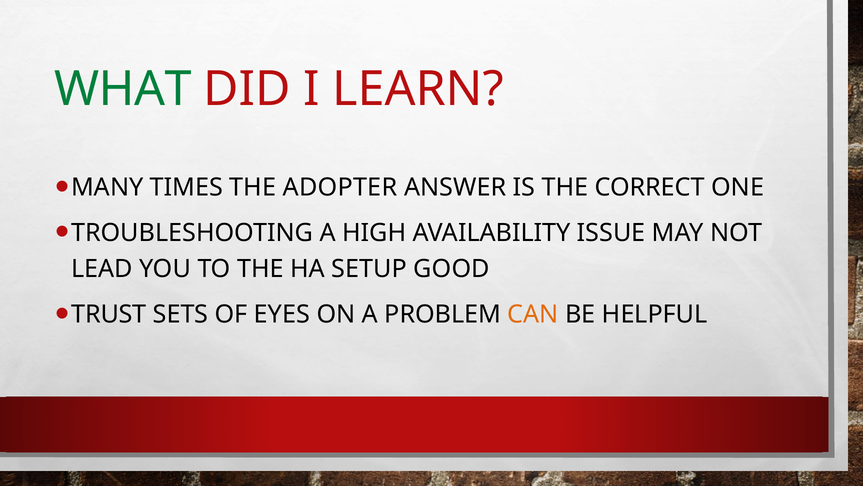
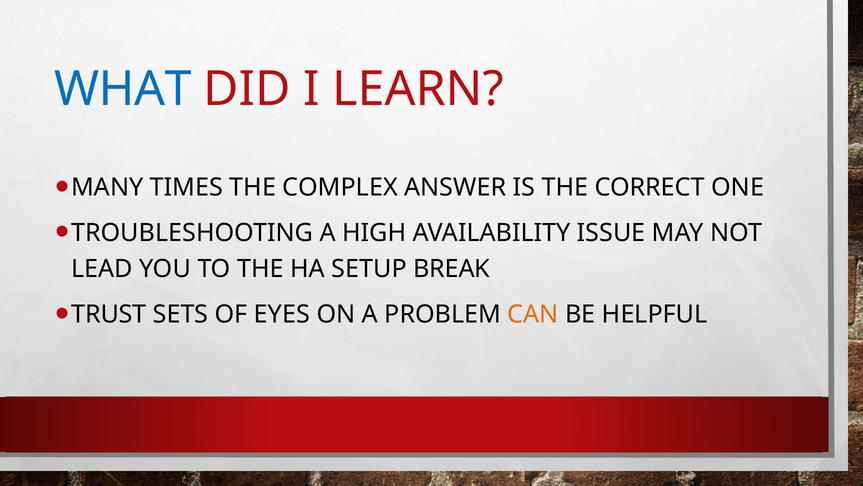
WHAT colour: green -> blue
ADOPTER: ADOPTER -> COMPLEX
GOOD: GOOD -> BREAK
